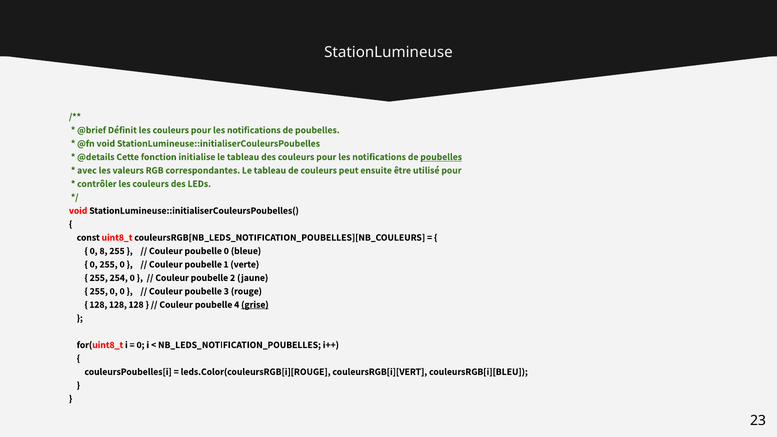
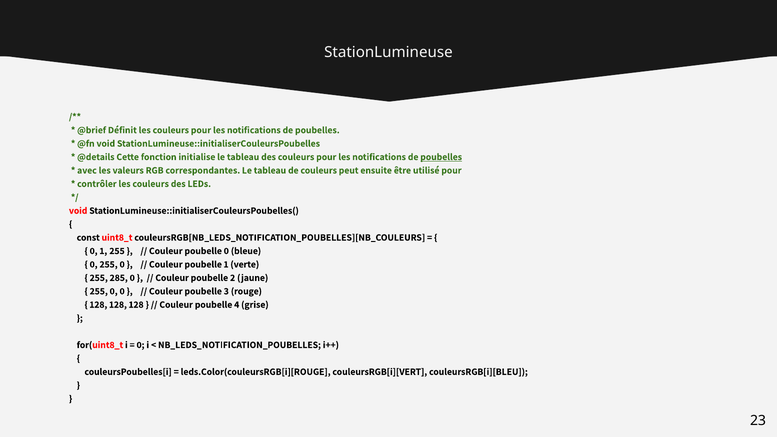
0 8: 8 -> 1
254: 254 -> 285
grise underline: present -> none
